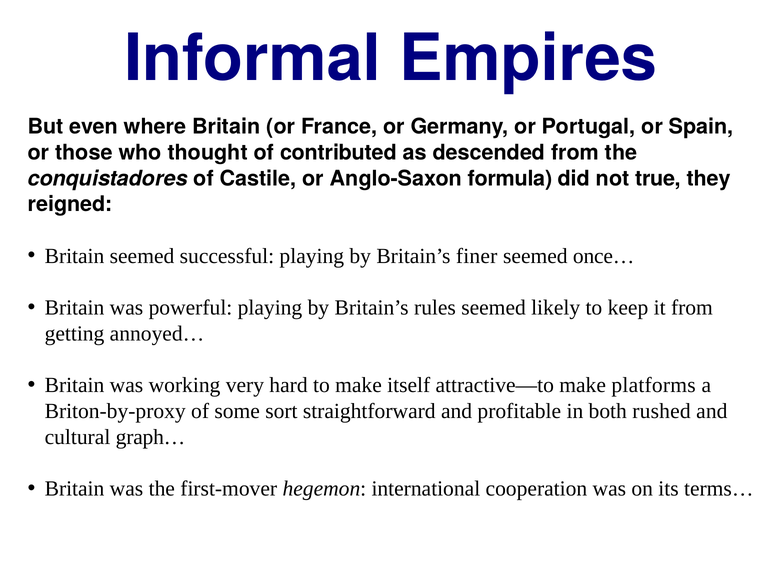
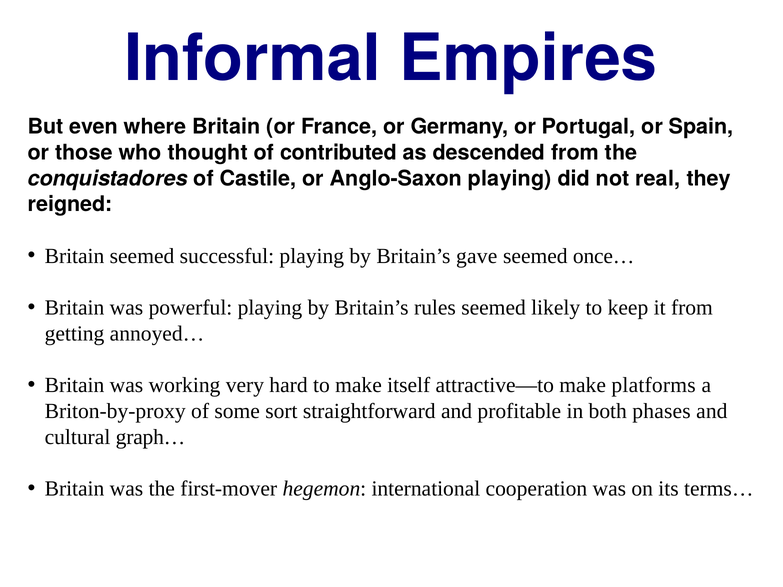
Anglo-Saxon formula: formula -> playing
true: true -> real
finer: finer -> gave
rushed: rushed -> phases
